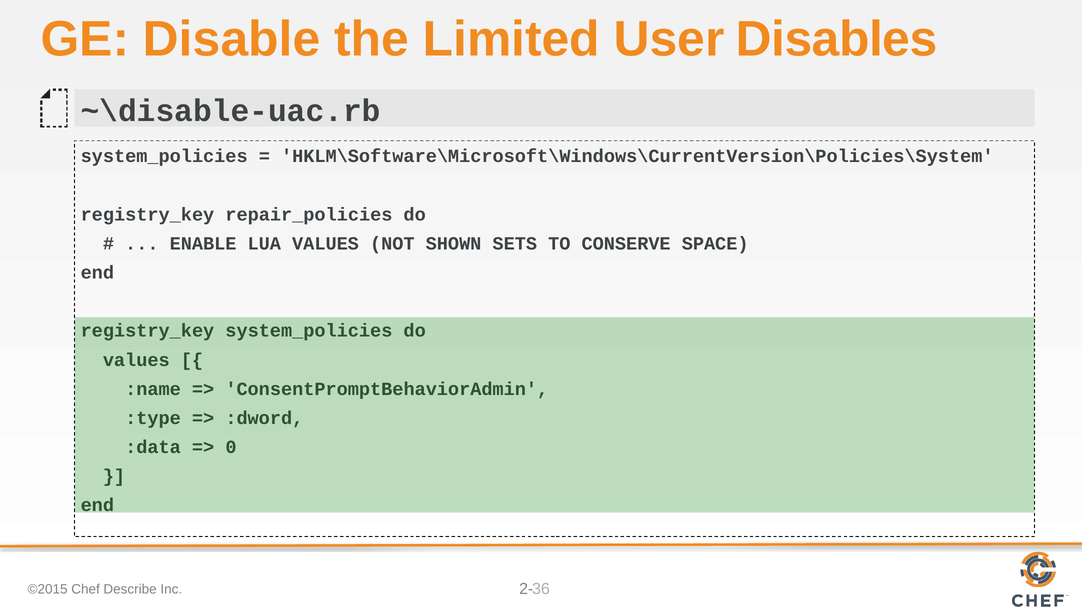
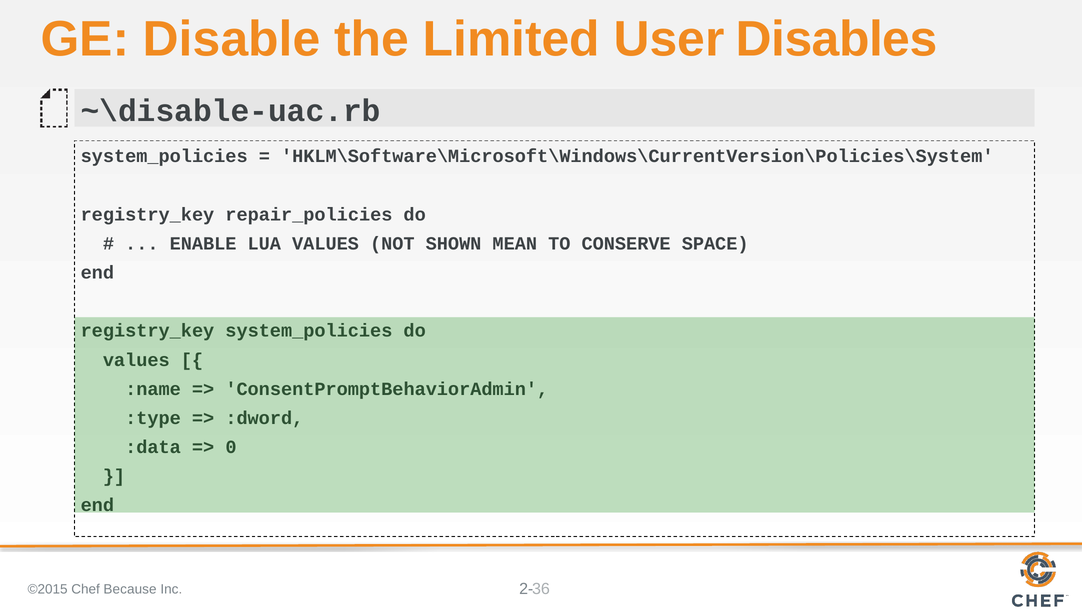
SETS: SETS -> MEAN
Describe: Describe -> Because
